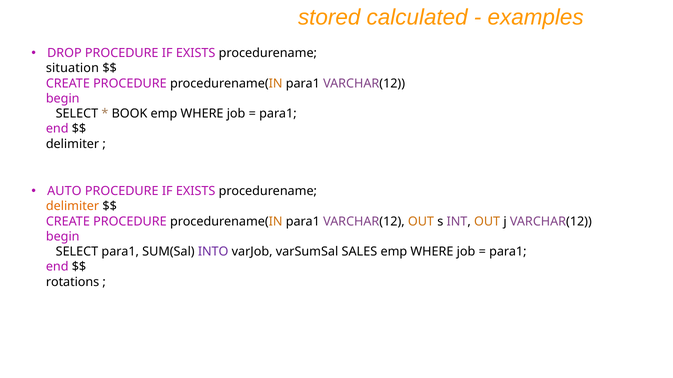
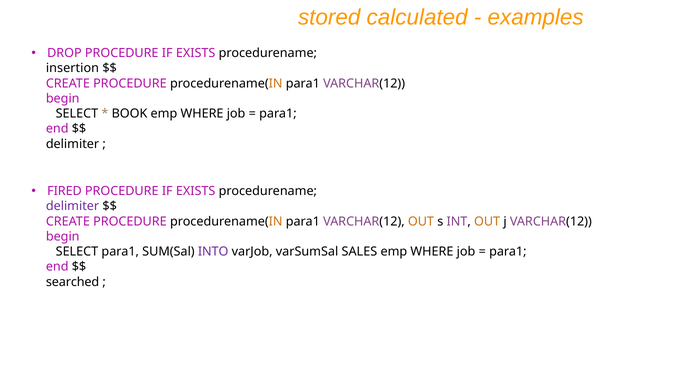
situation: situation -> insertion
AUTO: AUTO -> FIRED
delimiter at (73, 207) colour: orange -> purple
rotations: rotations -> searched
